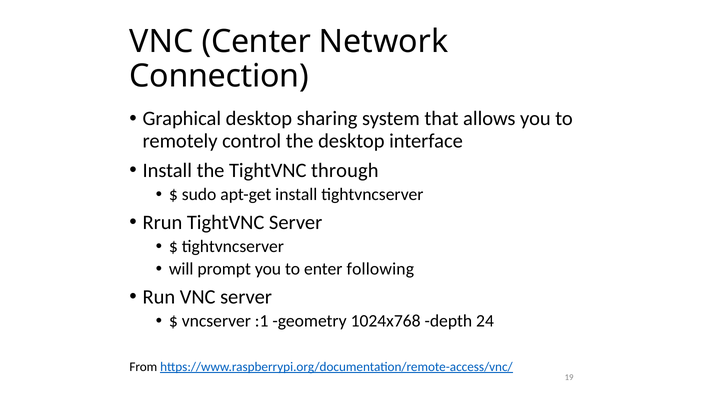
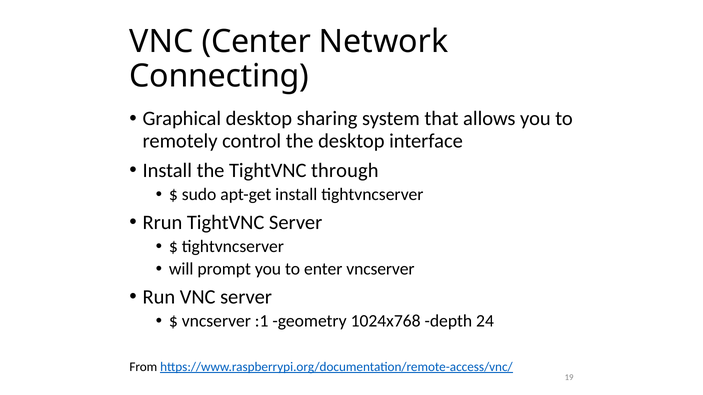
Connection: Connection -> Connecting
enter following: following -> vncserver
